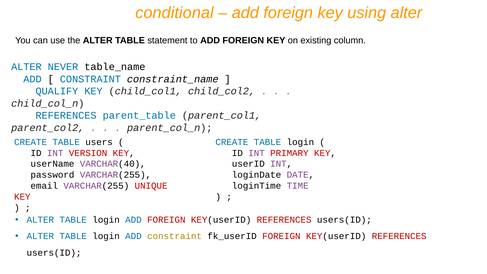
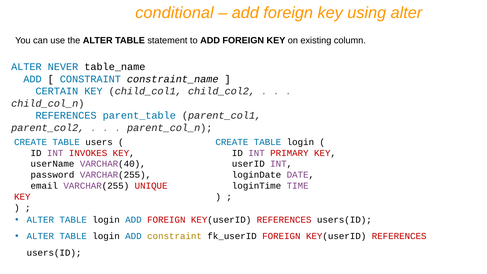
QUALIFY: QUALIFY -> CERTAIN
VERSION: VERSION -> INVOKES
